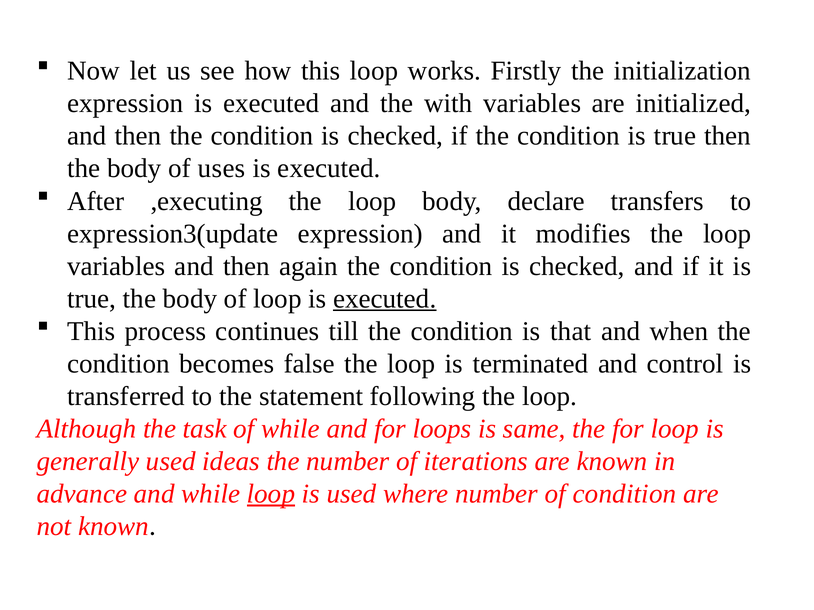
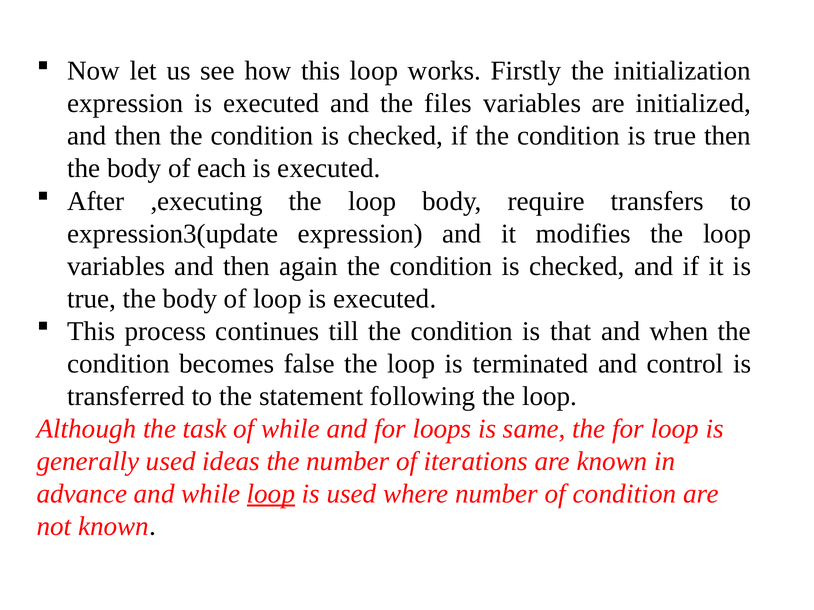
with: with -> files
uses: uses -> each
declare: declare -> require
executed at (385, 299) underline: present -> none
